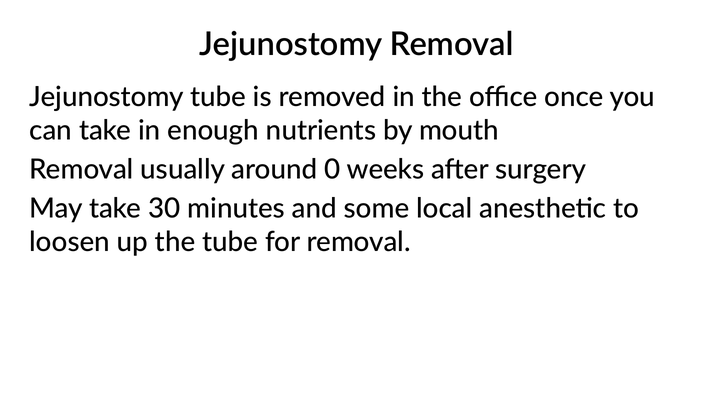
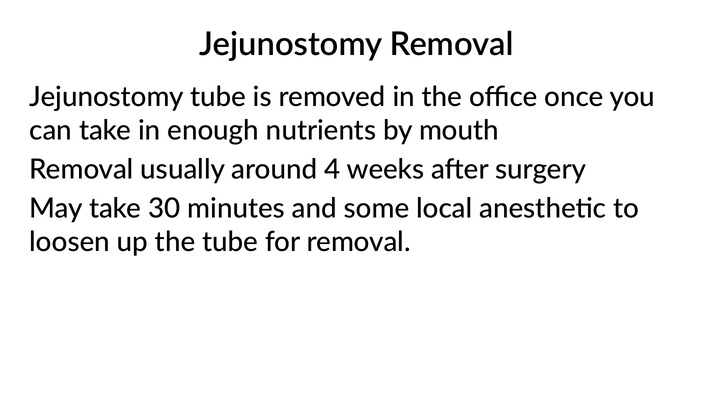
0: 0 -> 4
